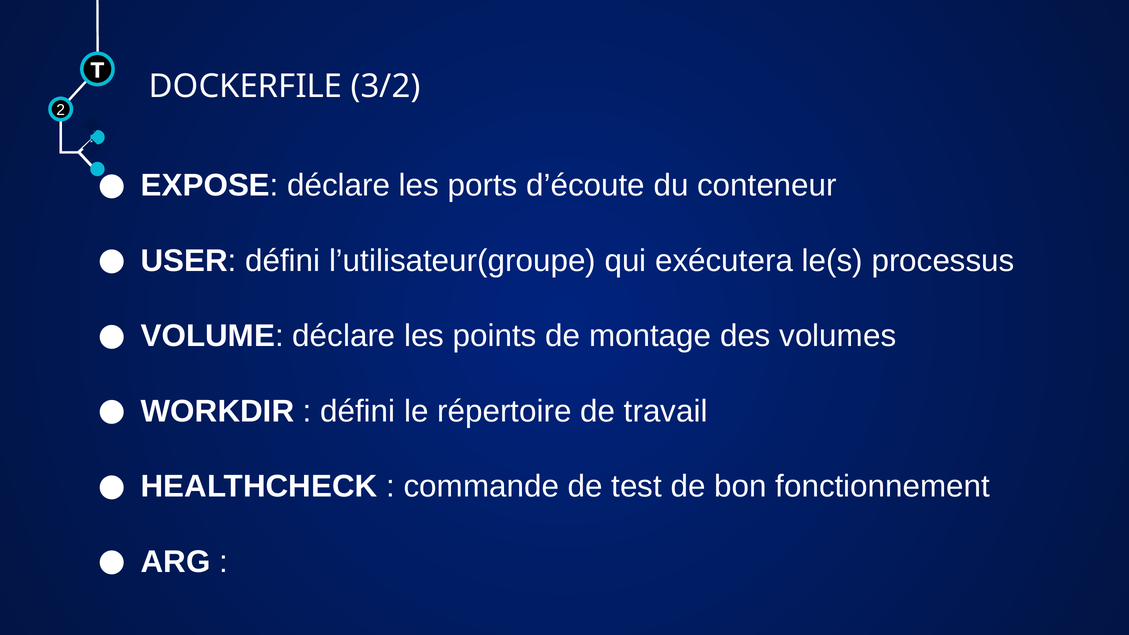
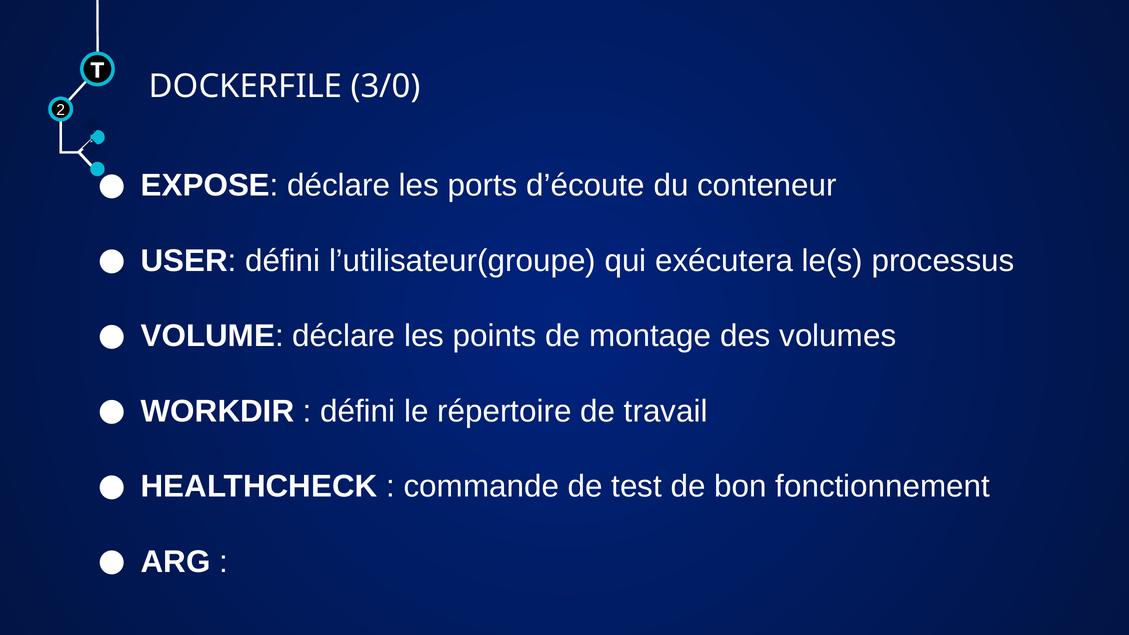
3/2: 3/2 -> 3/0
